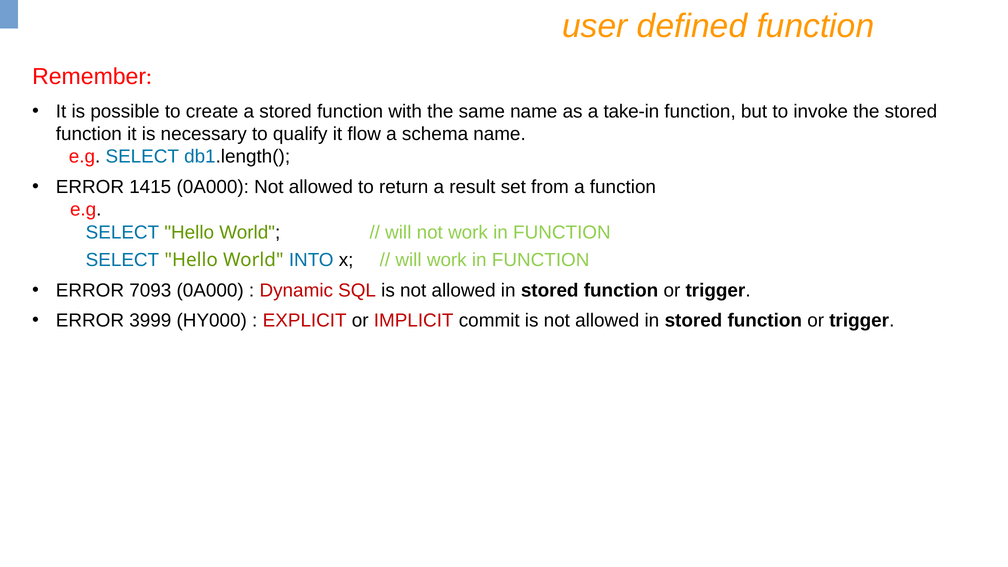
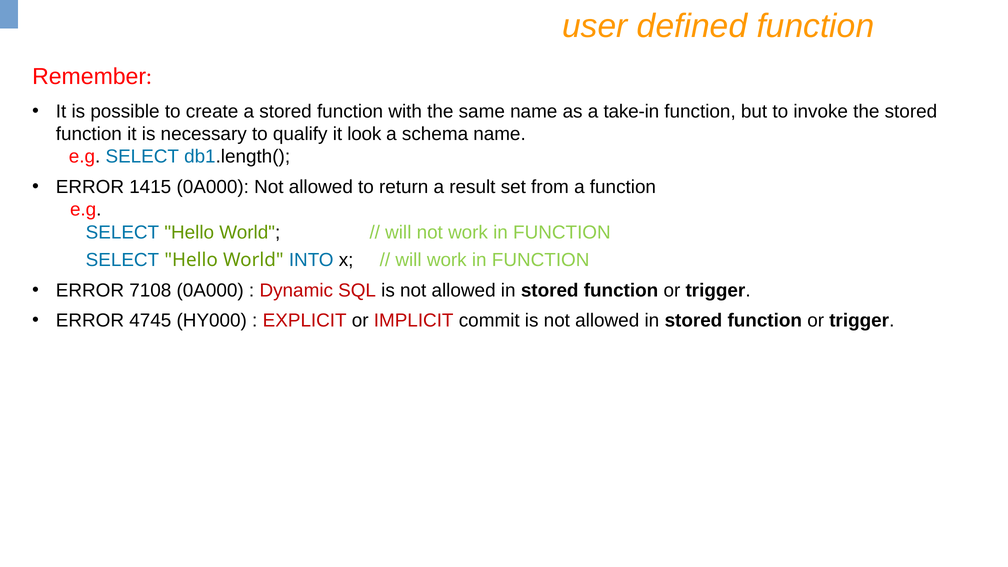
flow: flow -> look
7093: 7093 -> 7108
3999: 3999 -> 4745
